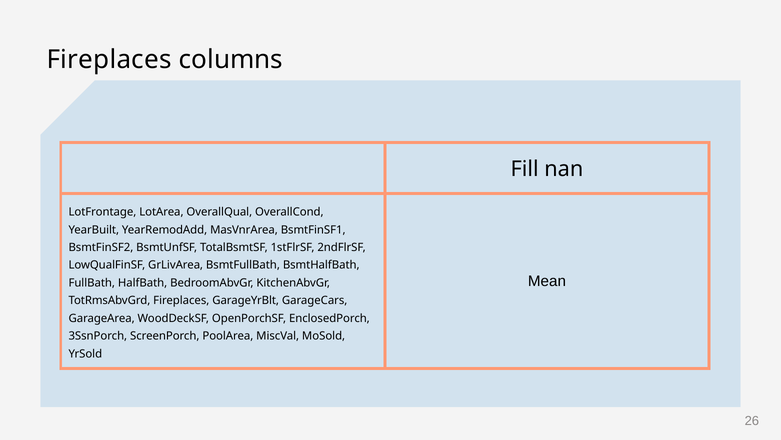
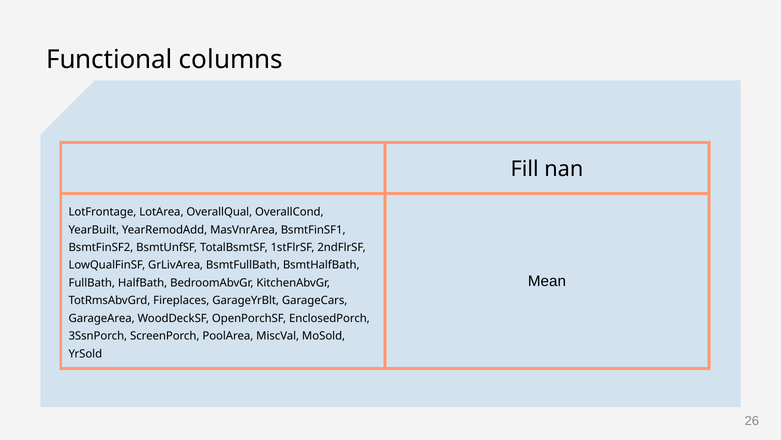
Fireplaces at (109, 60): Fireplaces -> Functional
